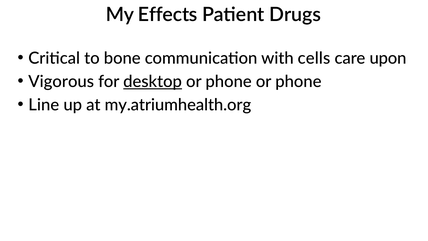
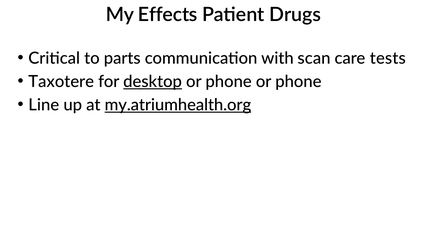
bone: bone -> parts
cells: cells -> scan
upon: upon -> tests
Vigorous: Vigorous -> Taxotere
my.atriumhealth.org underline: none -> present
